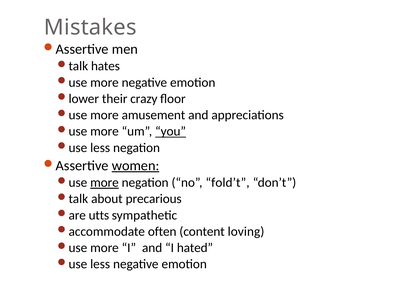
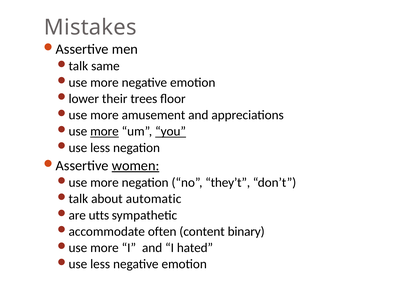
hates: hates -> same
crazy: crazy -> trees
more at (104, 131) underline: none -> present
more at (104, 183) underline: present -> none
fold’t: fold’t -> they’t
precarious: precarious -> automatic
loving: loving -> binary
